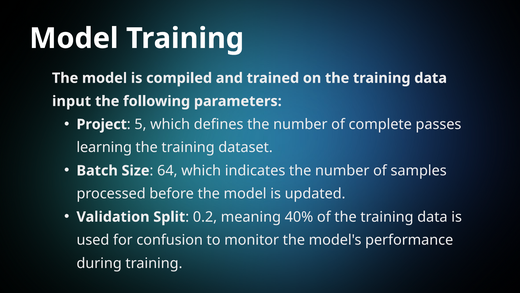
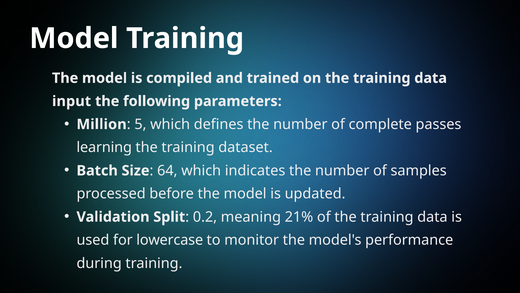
Project: Project -> Million
40%: 40% -> 21%
confusion: confusion -> lowercase
